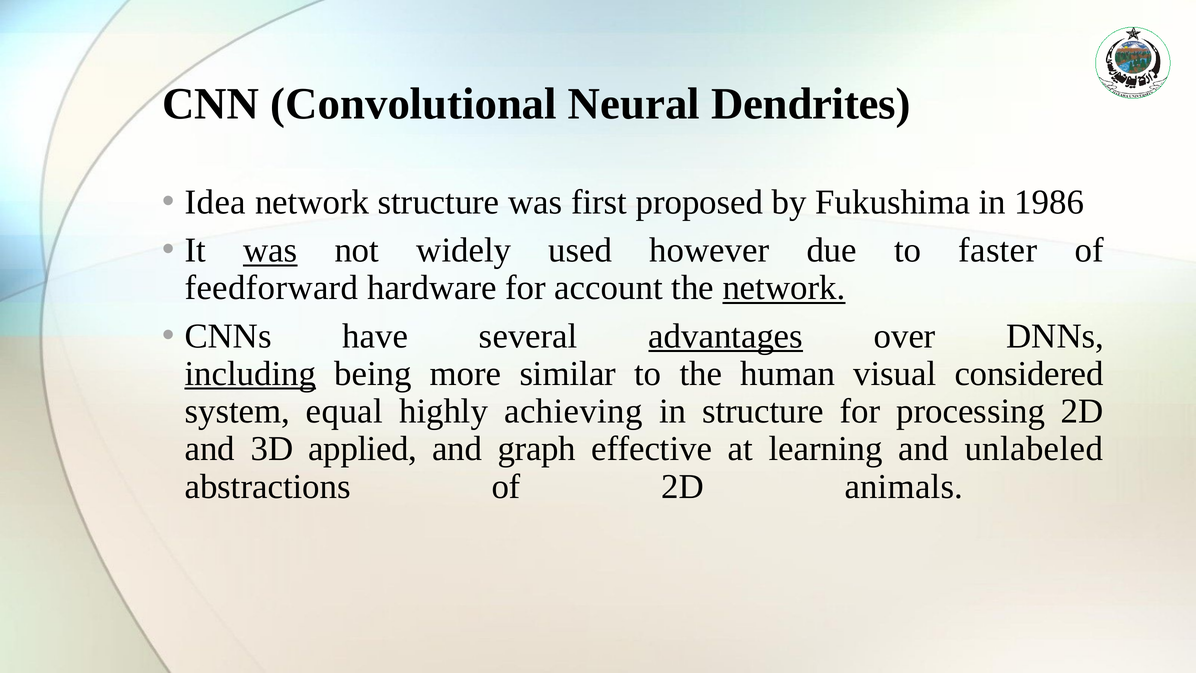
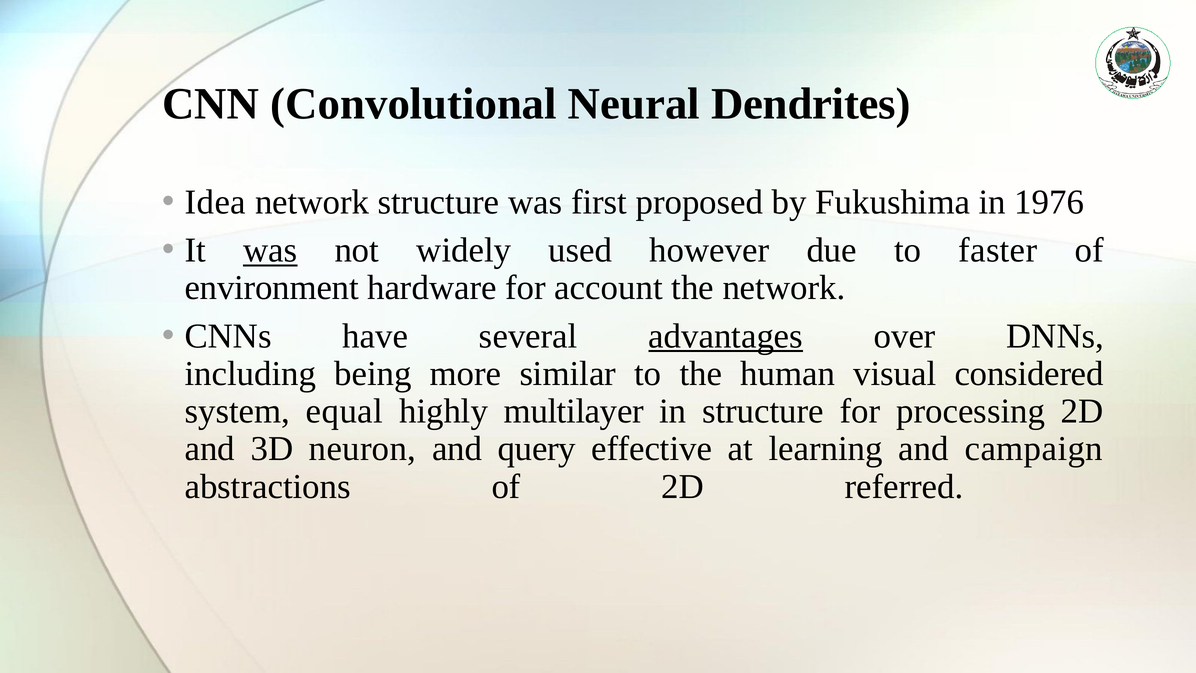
1986: 1986 -> 1976
feedforward: feedforward -> environment
network at (784, 288) underline: present -> none
including underline: present -> none
achieving: achieving -> multilayer
applied: applied -> neuron
graph: graph -> query
unlabeled: unlabeled -> campaign
animals: animals -> referred
